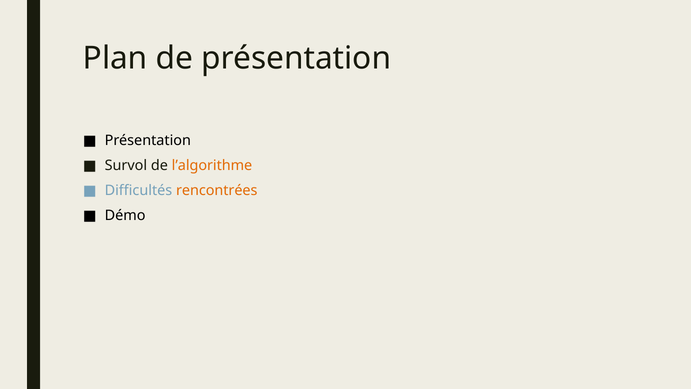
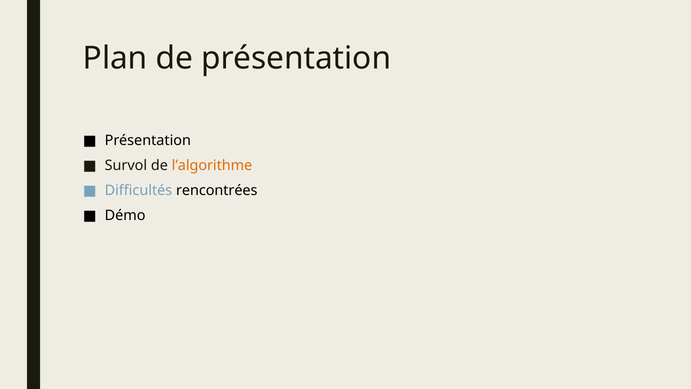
rencontrées colour: orange -> black
